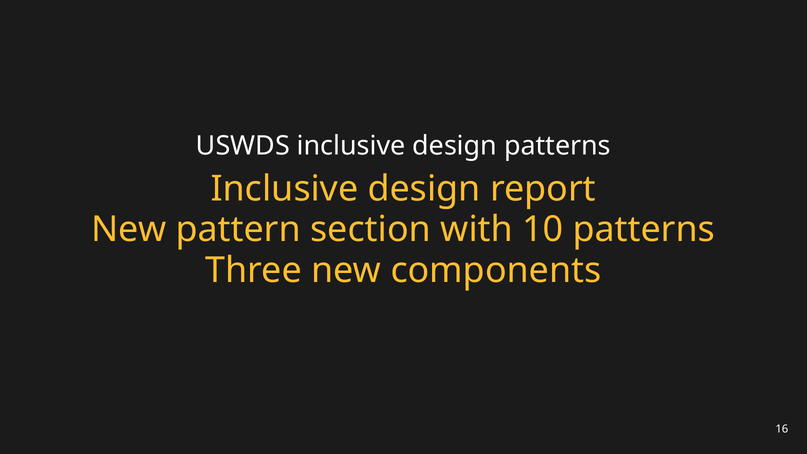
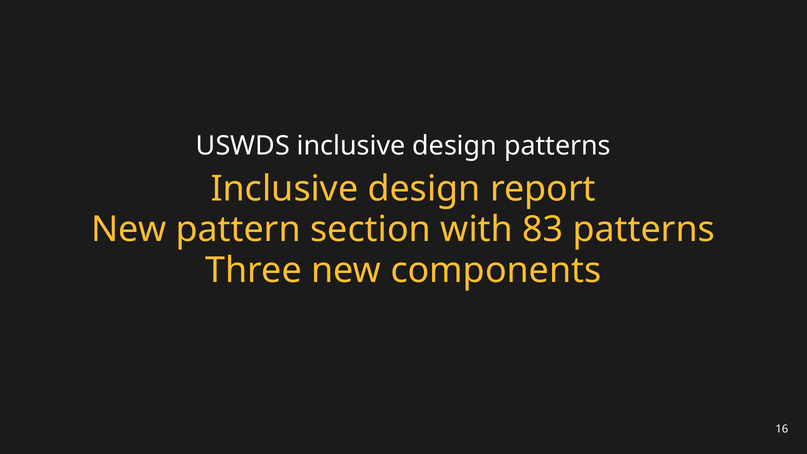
10: 10 -> 83
